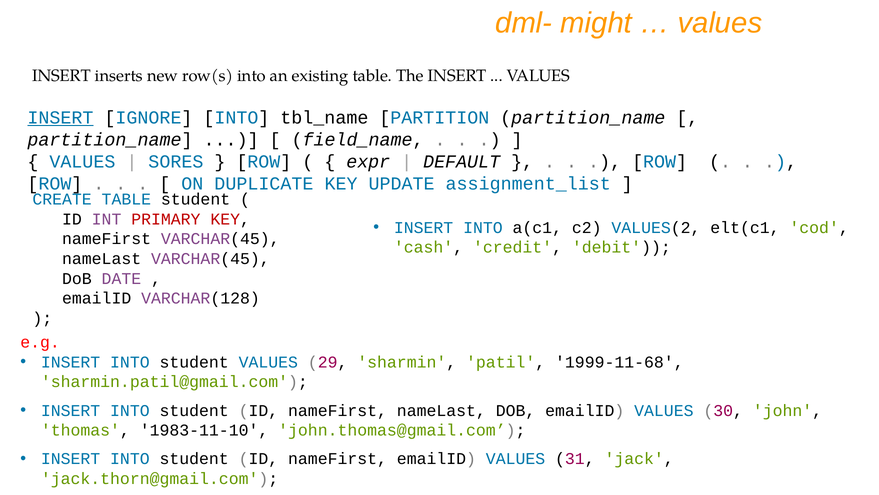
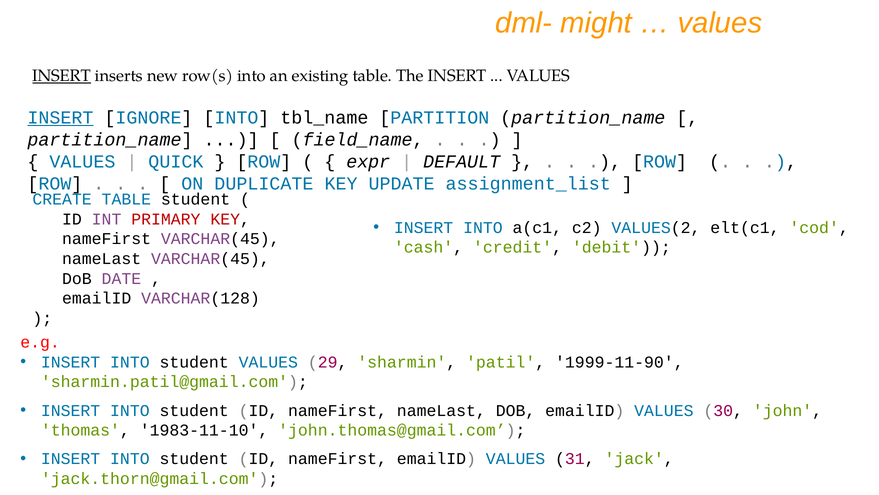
INSERT at (62, 76) underline: none -> present
SORES: SORES -> QUICK
1999-11-68: 1999-11-68 -> 1999-11-90
